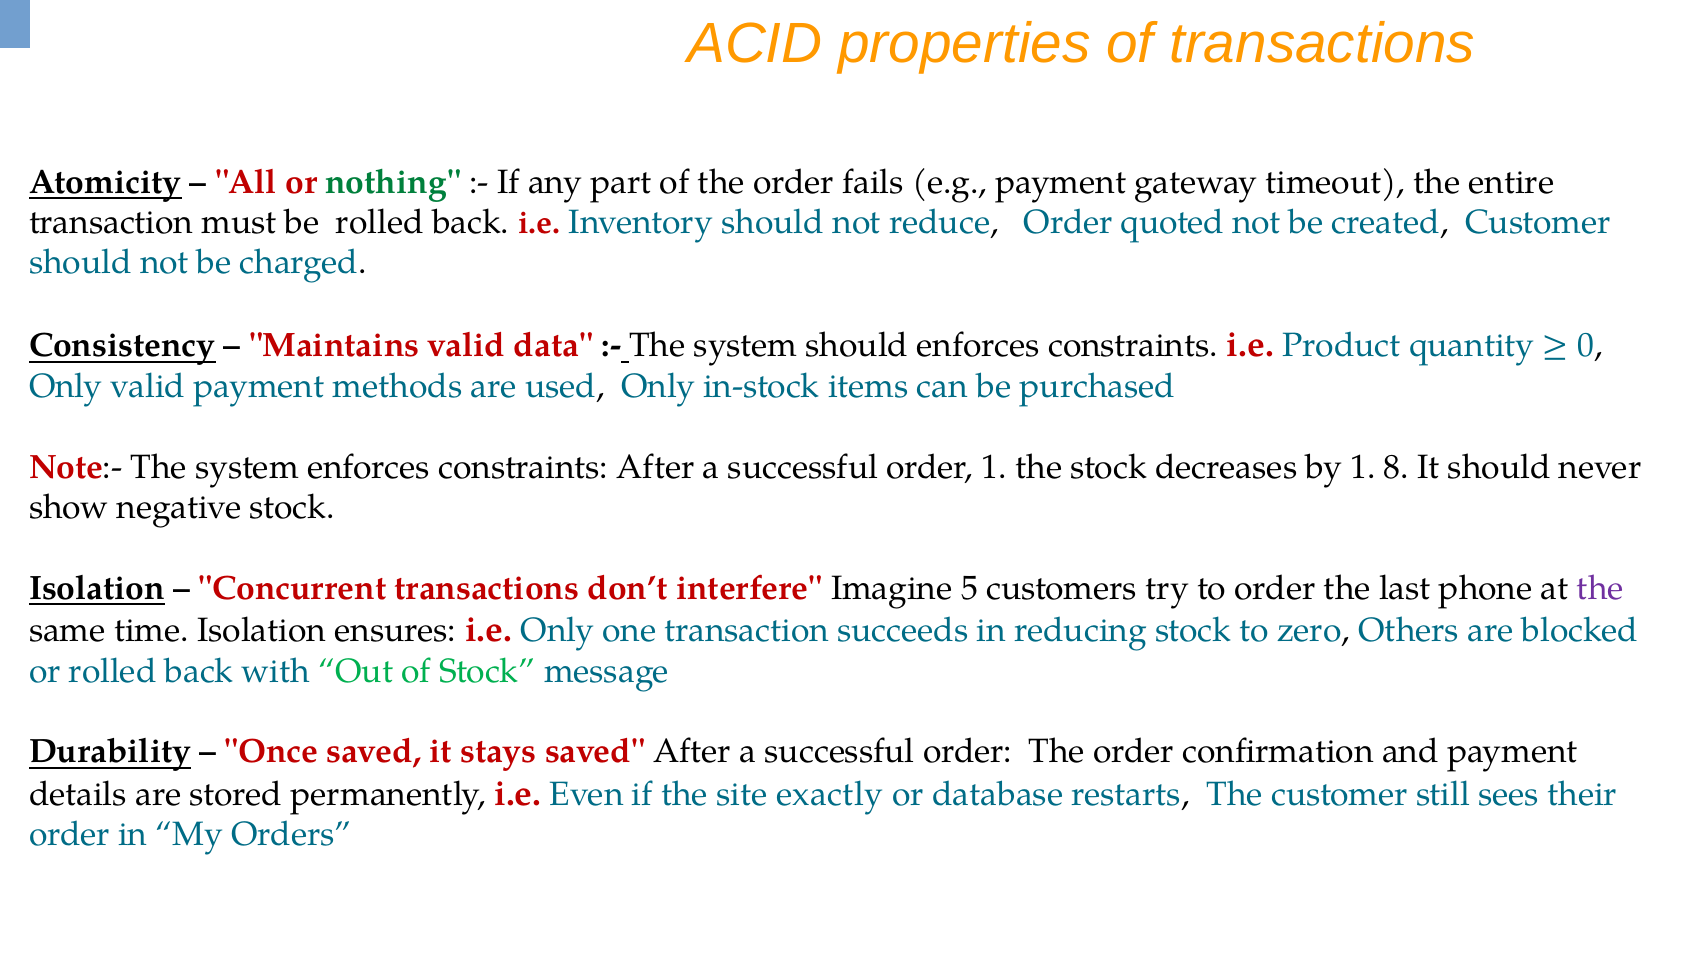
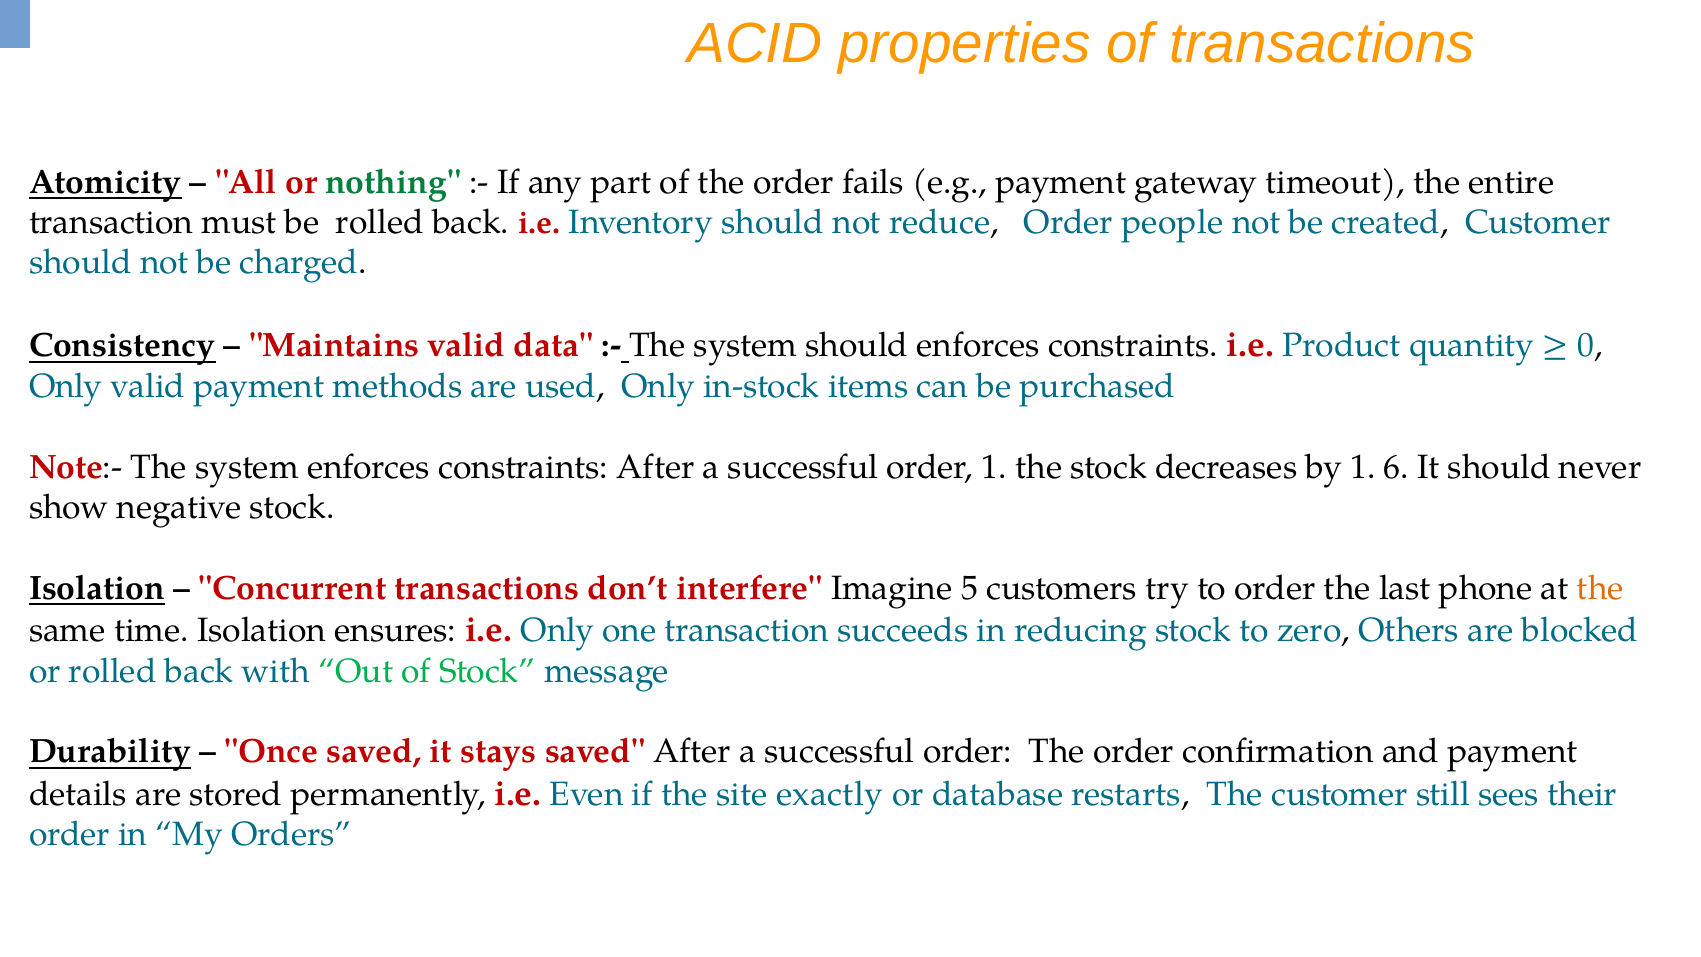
quoted: quoted -> people
8: 8 -> 6
the at (1600, 588) colour: purple -> orange
